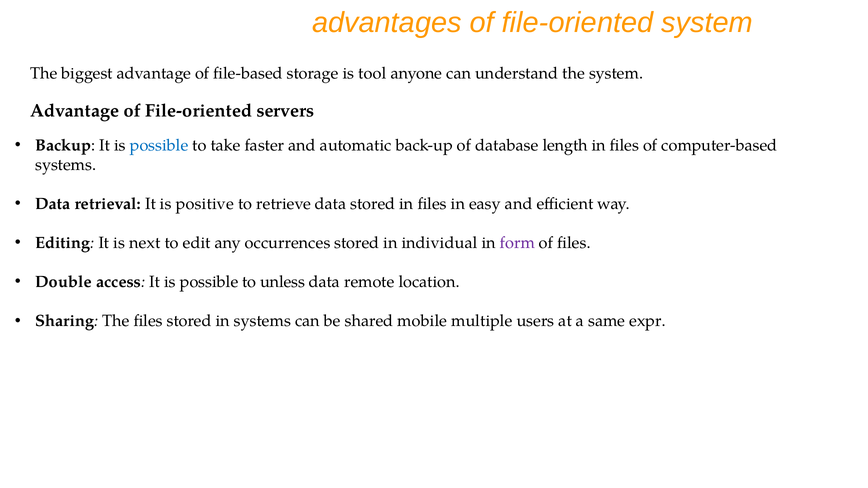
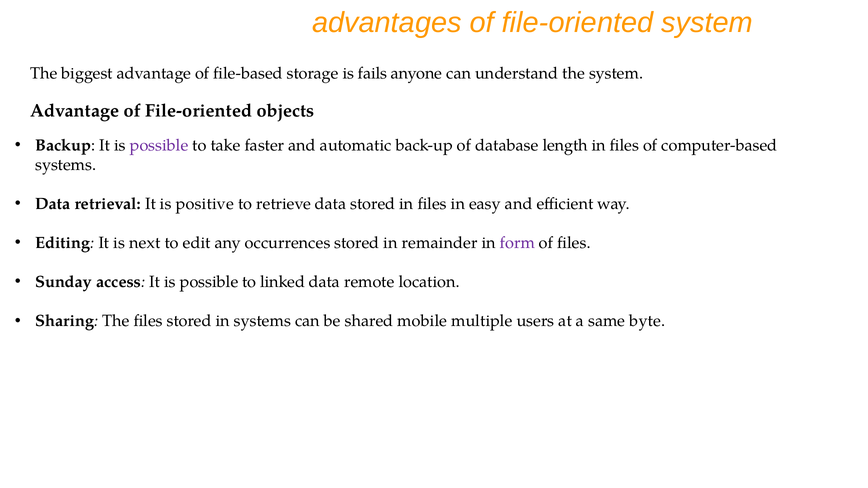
tool: tool -> fails
servers: servers -> objects
possible at (159, 145) colour: blue -> purple
individual: individual -> remainder
Double: Double -> Sunday
unless: unless -> linked
expr: expr -> byte
